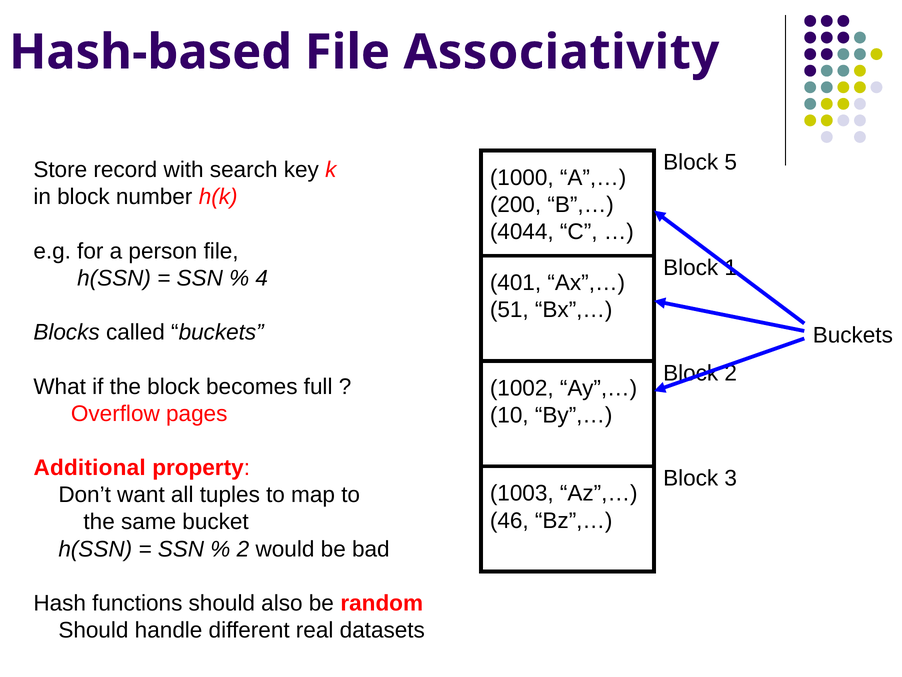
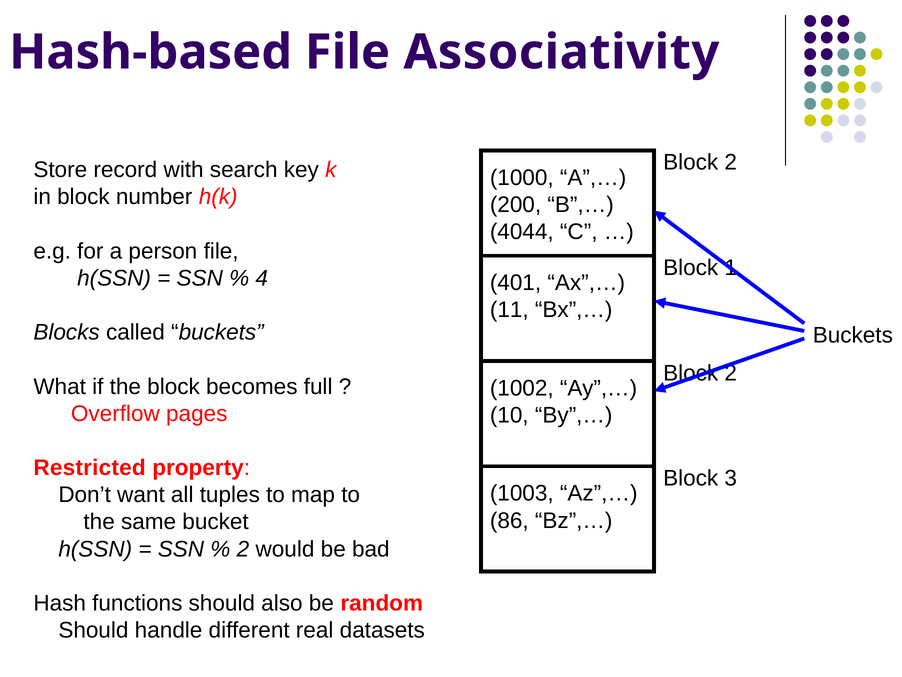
5 at (731, 162): 5 -> 2
51: 51 -> 11
Additional: Additional -> Restricted
46: 46 -> 86
